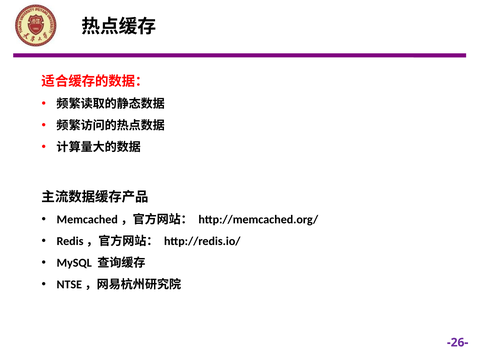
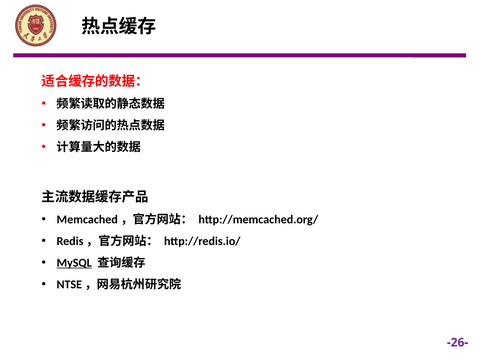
MySQL underline: none -> present
